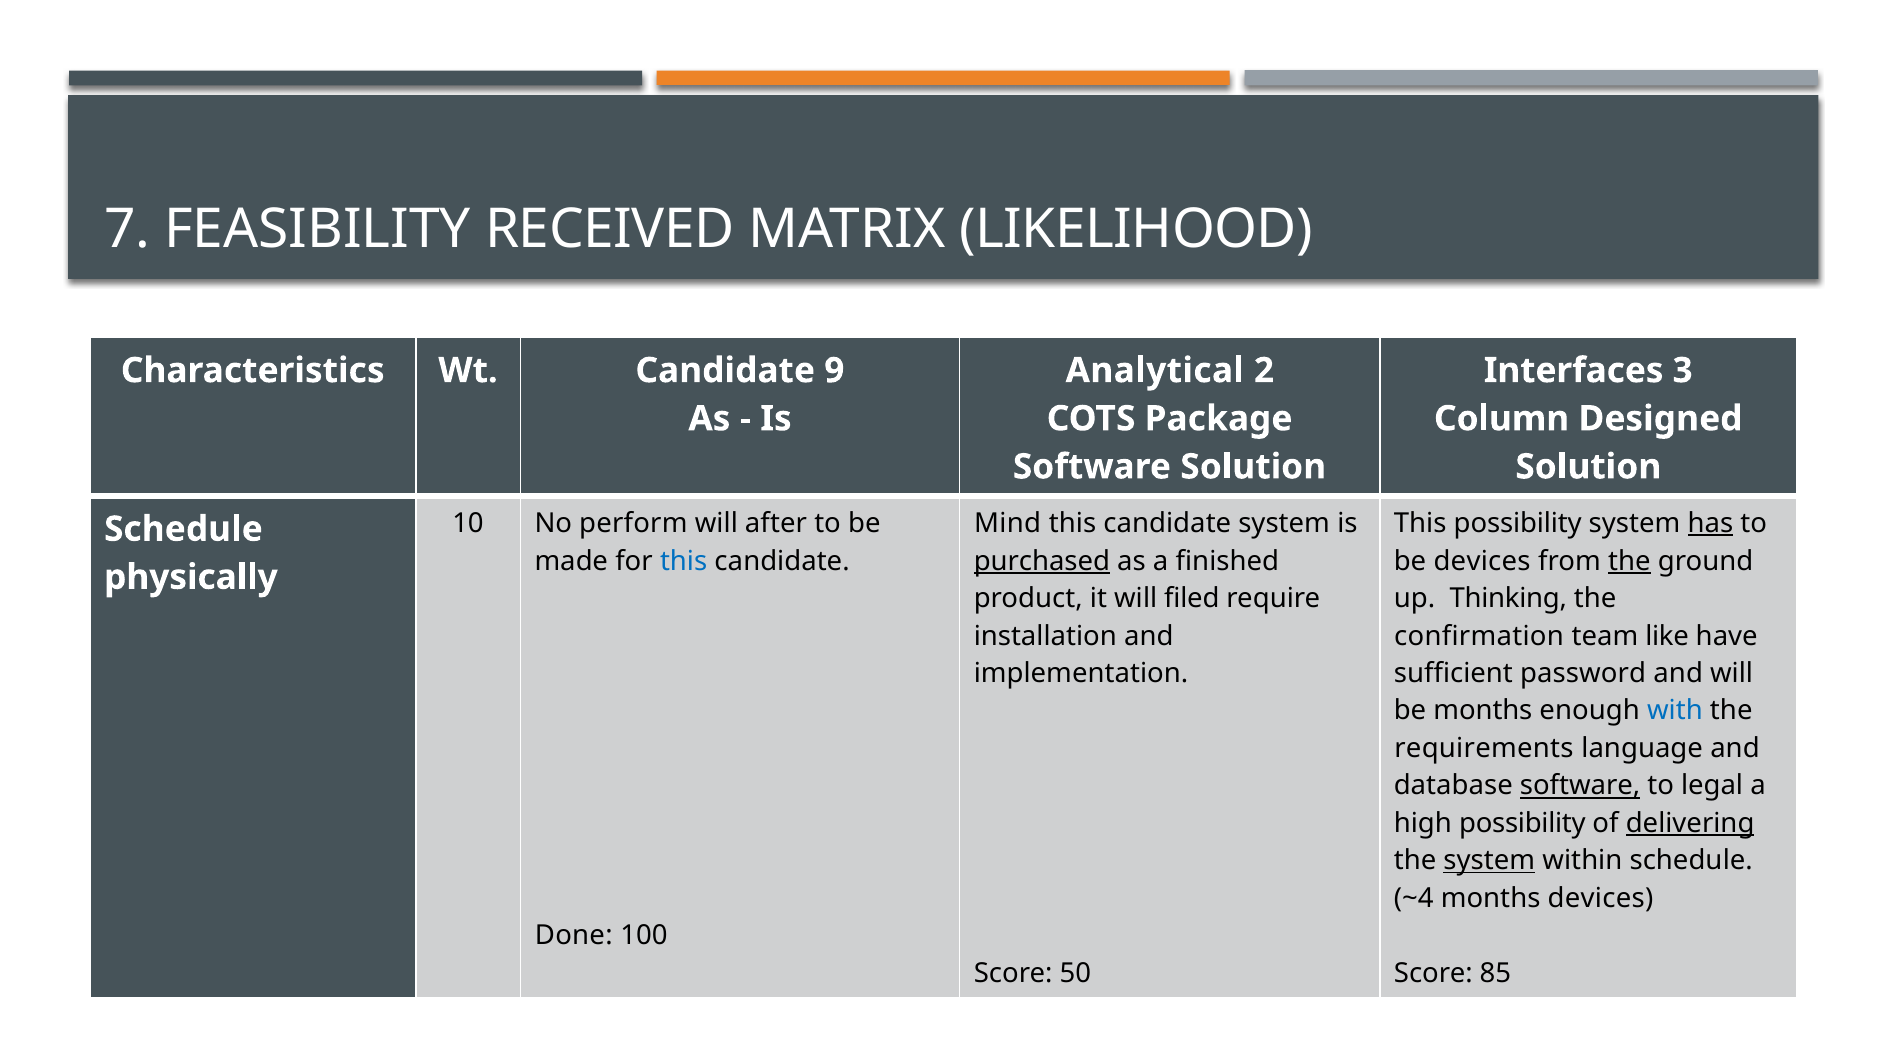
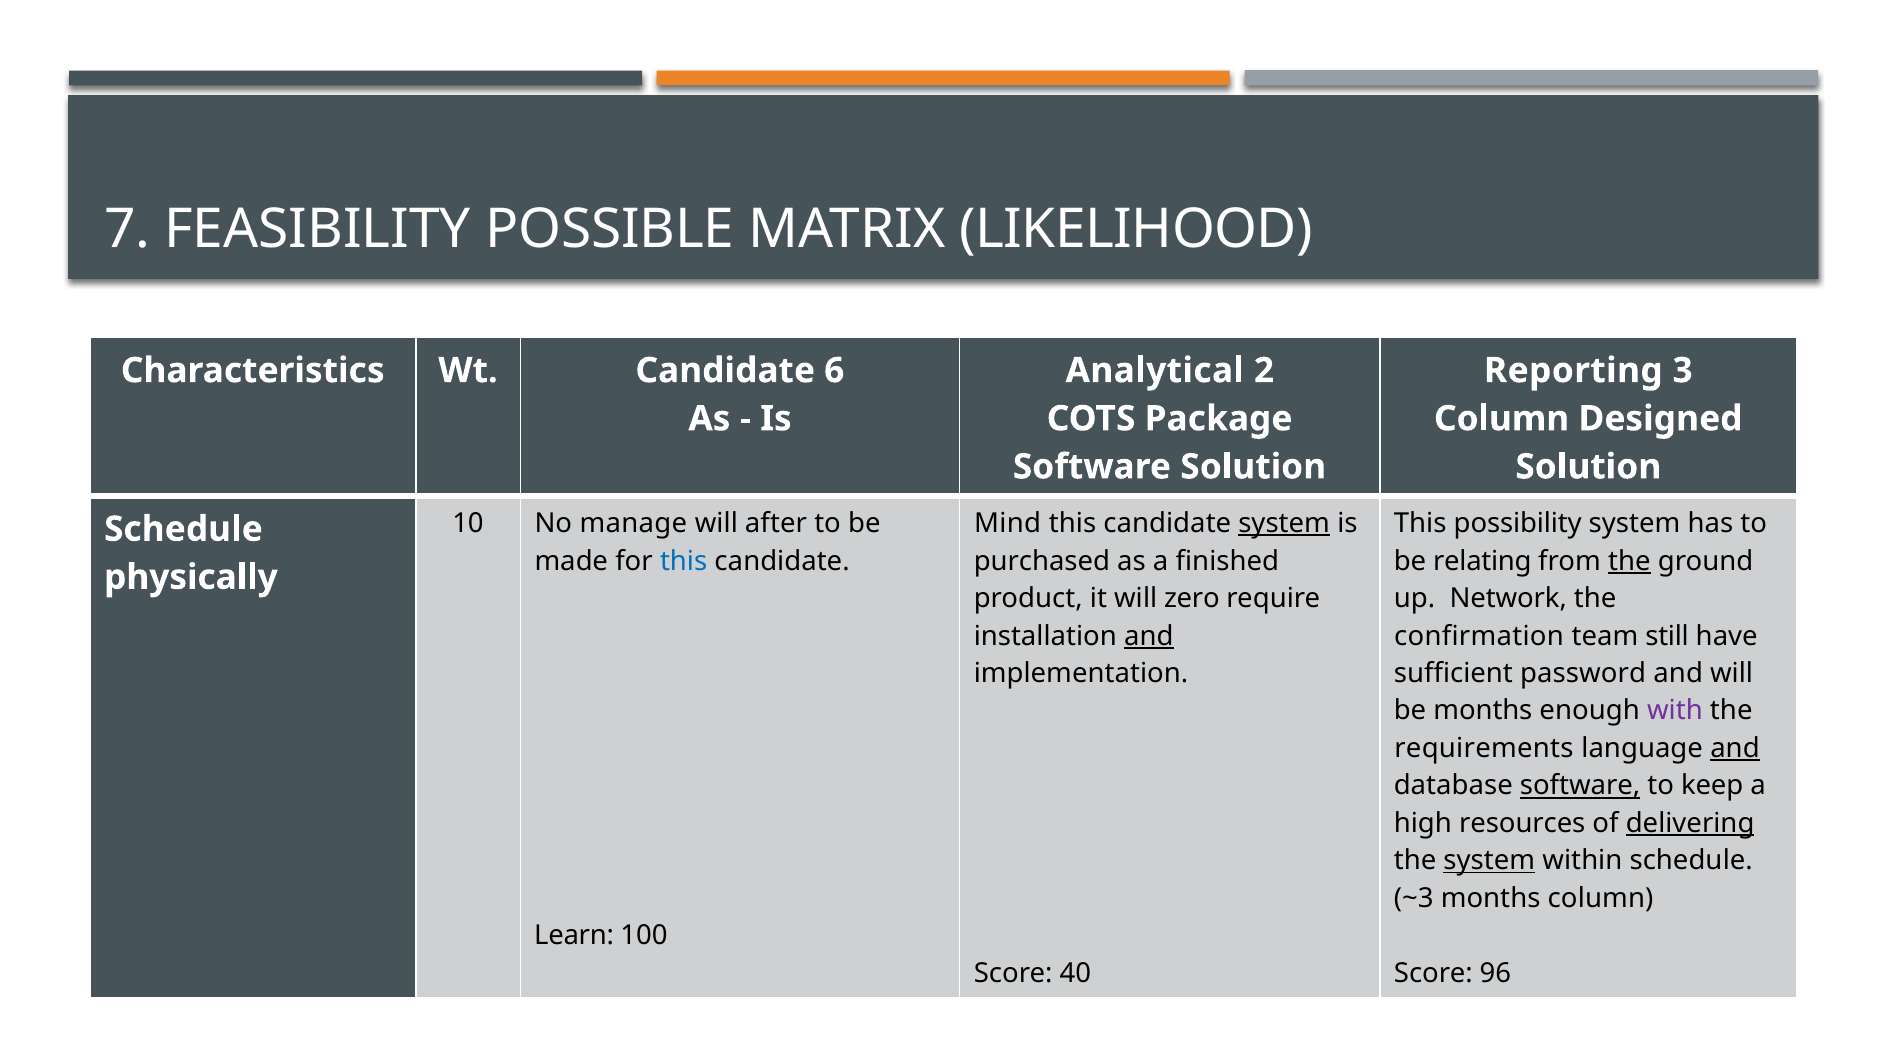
RECEIVED: RECEIVED -> POSSIBLE
9: 9 -> 6
Interfaces: Interfaces -> Reporting
perform: perform -> manage
system at (1284, 524) underline: none -> present
has underline: present -> none
purchased underline: present -> none
be devices: devices -> relating
filed: filed -> zero
Thinking: Thinking -> Network
and at (1149, 636) underline: none -> present
like: like -> still
with colour: blue -> purple
and at (1735, 749) underline: none -> present
legal: legal -> keep
high possibility: possibility -> resources
~4: ~4 -> ~3
months devices: devices -> column
Done: Done -> Learn
50: 50 -> 40
85: 85 -> 96
